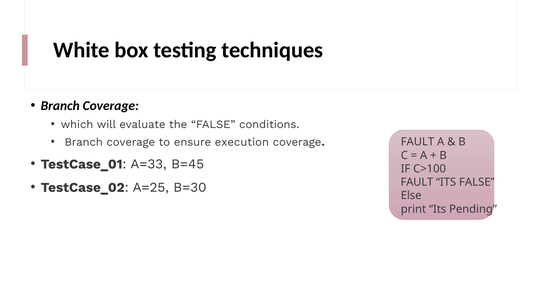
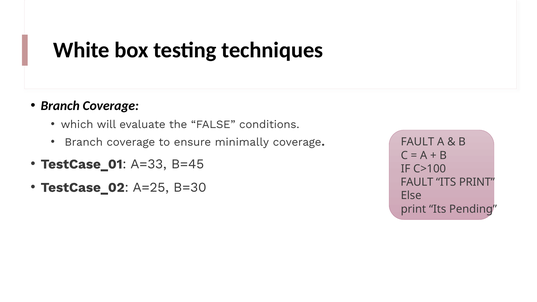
execution: execution -> minimally
ITS FALSE: FALSE -> PRINT
